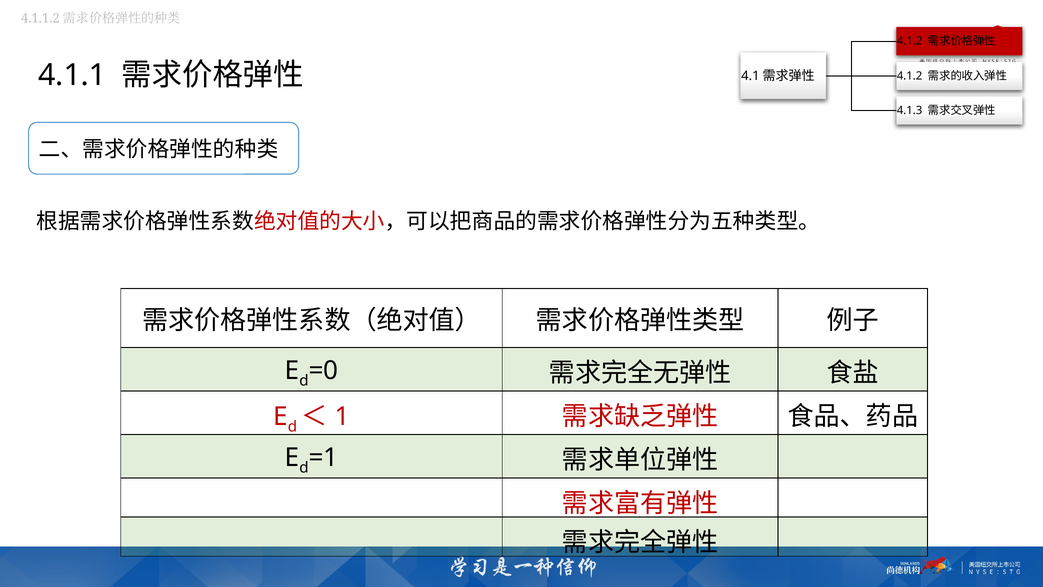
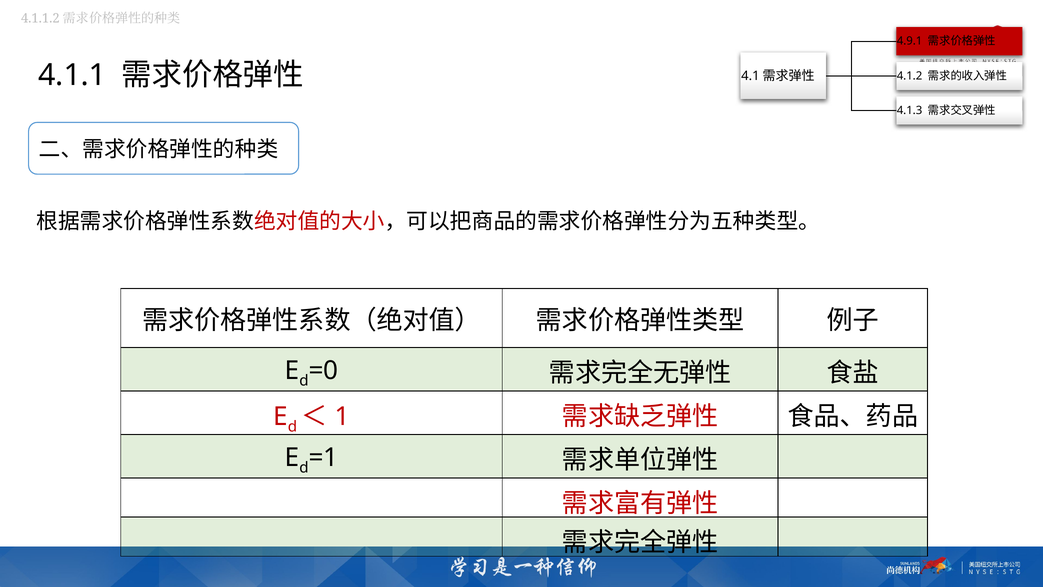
4.1.2 at (910, 41): 4.1.2 -> 4.9.1
